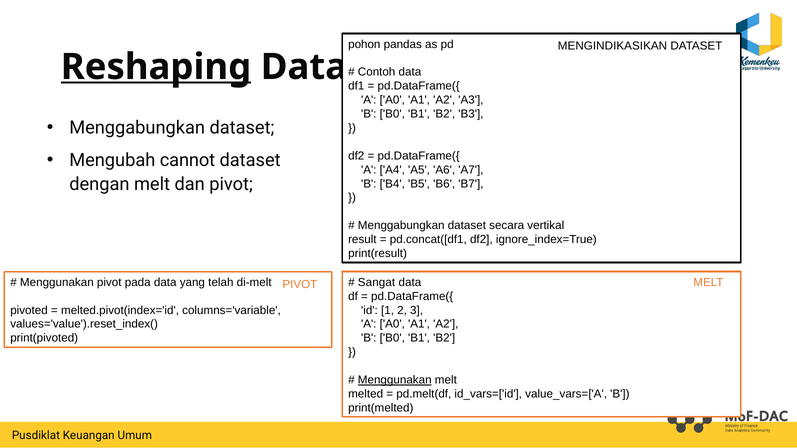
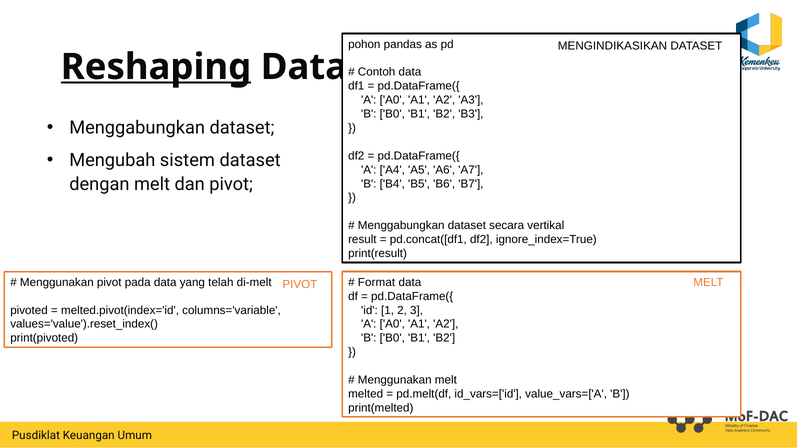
cannot: cannot -> sistem
Sangat: Sangat -> Format
Menggunakan at (395, 380) underline: present -> none
